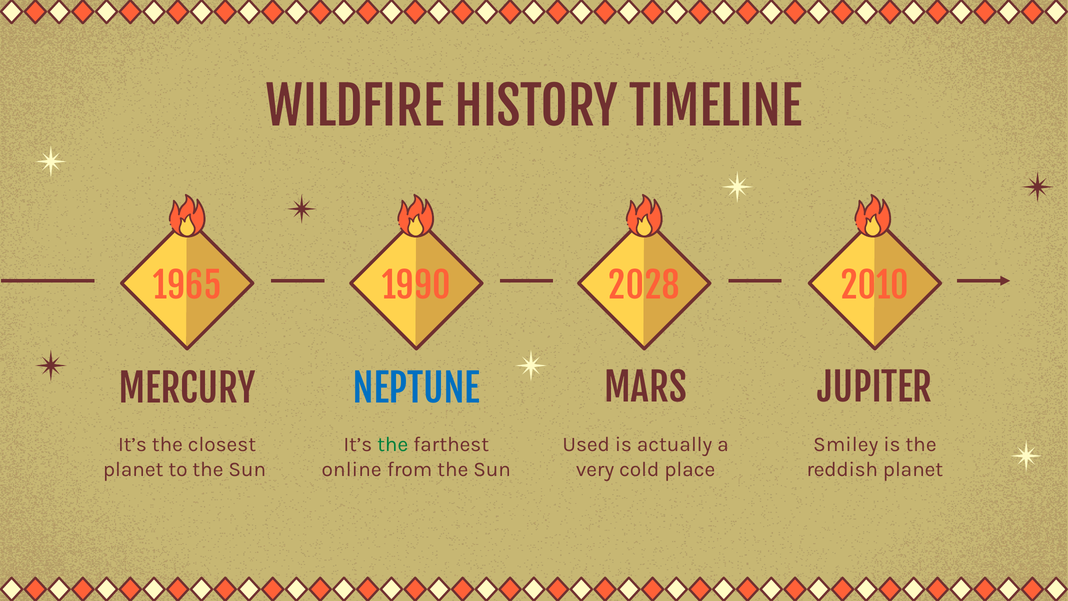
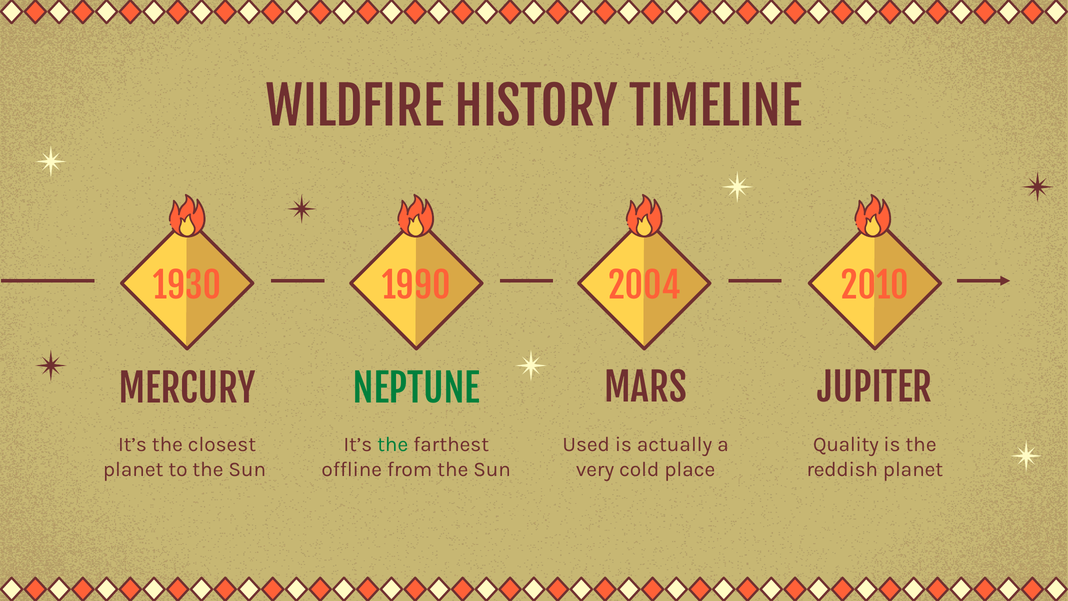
1965: 1965 -> 1930
2028: 2028 -> 2004
NEPTUNE colour: blue -> green
Smiley: Smiley -> Quality
online: online -> offline
